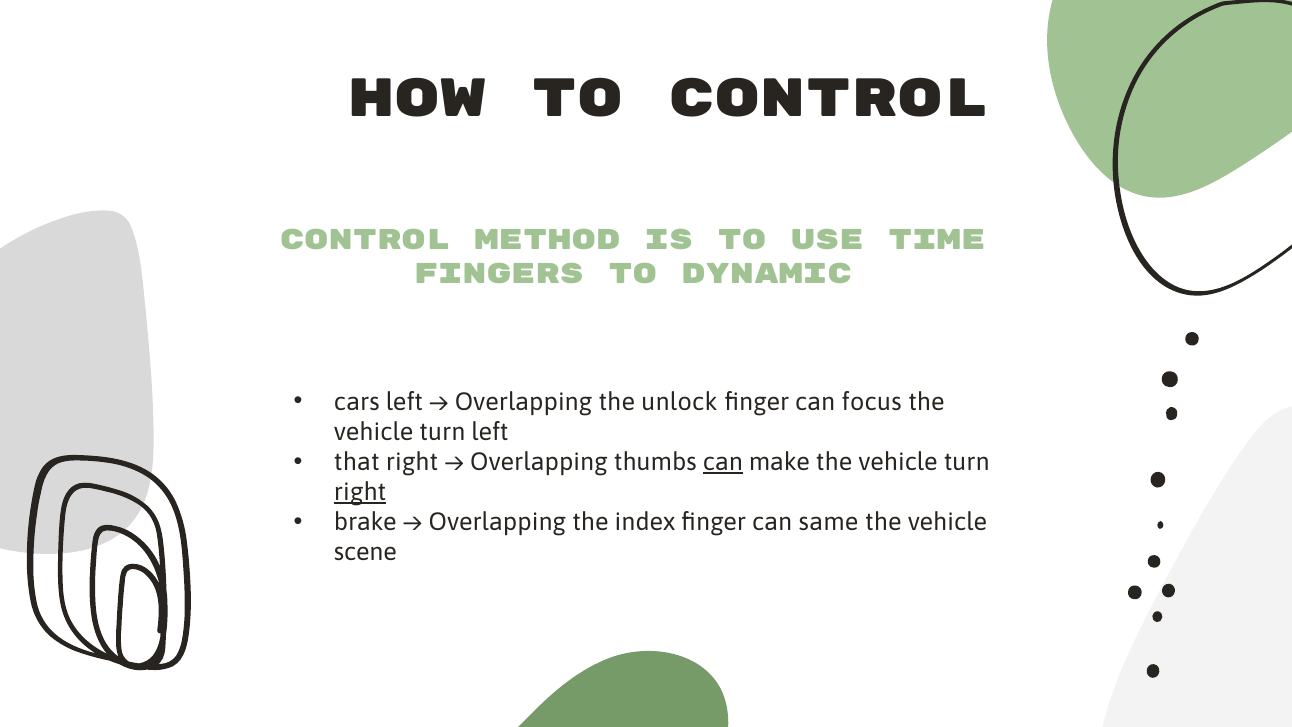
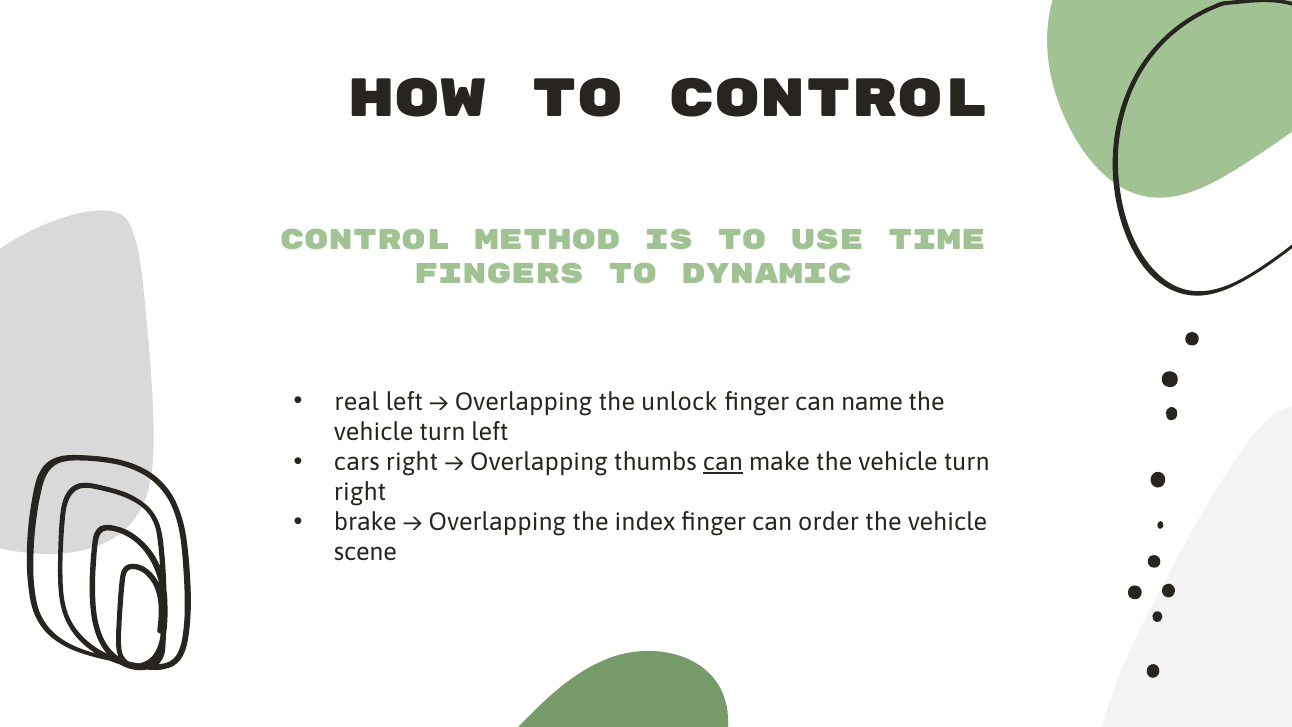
cars: cars -> real
focus: focus -> name
that: that -> cars
right at (360, 492) underline: present -> none
same: same -> order
